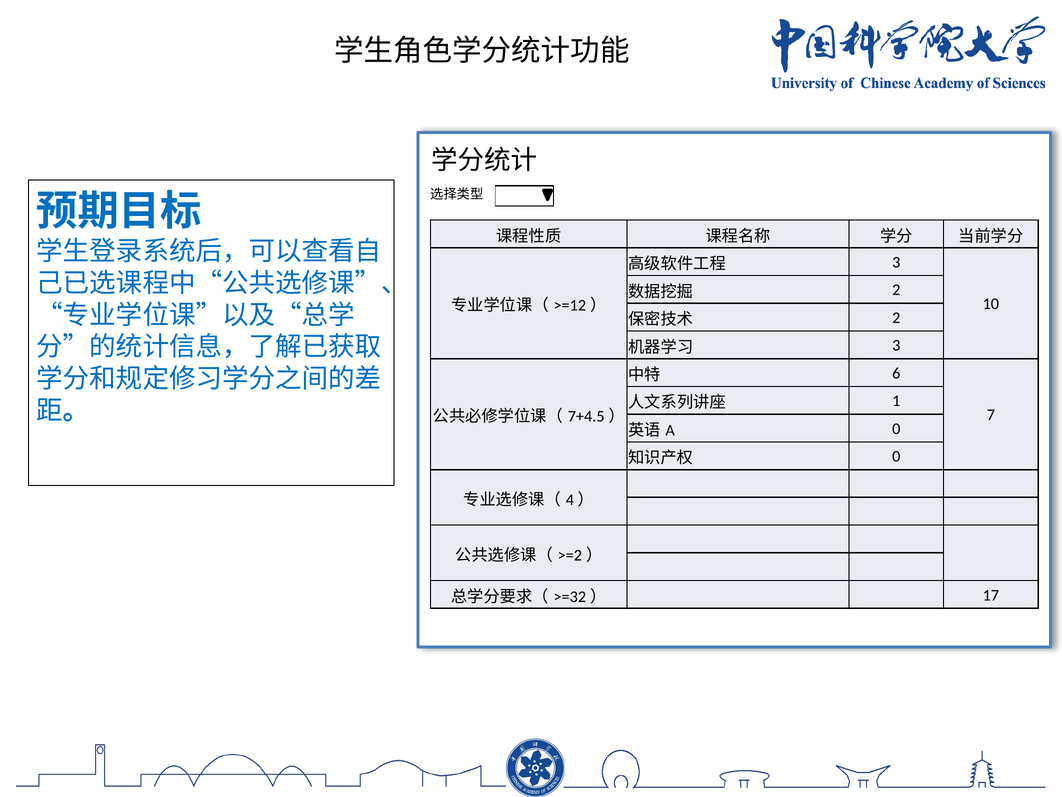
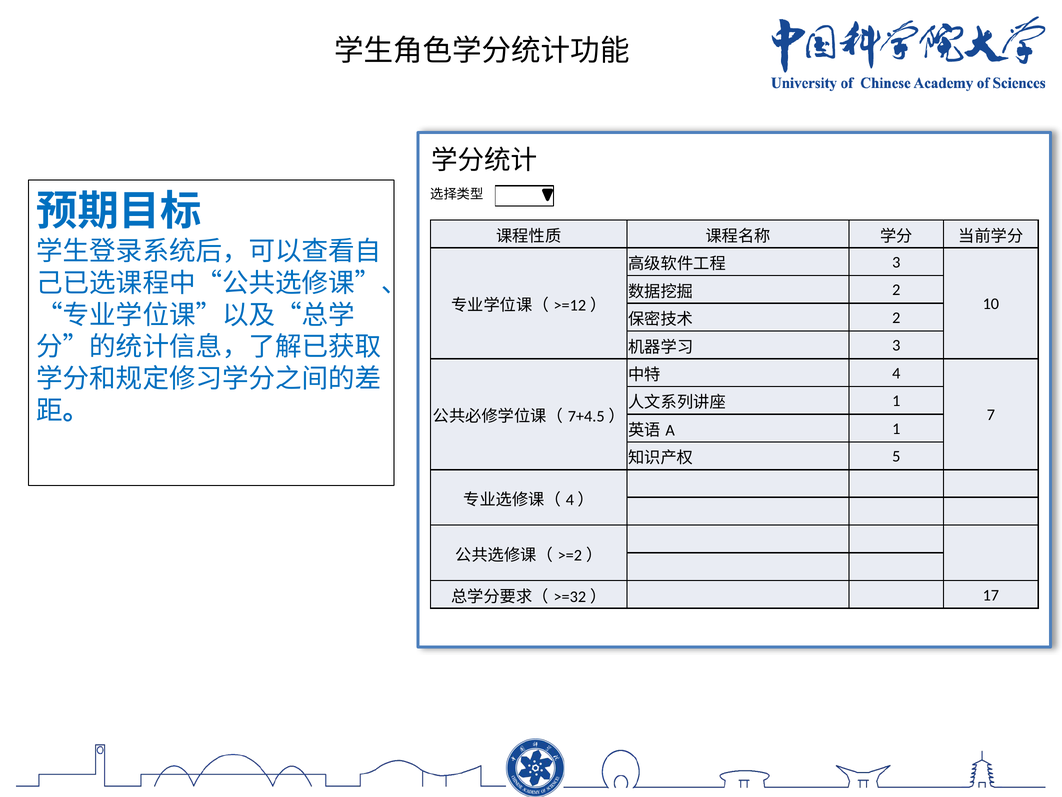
6: 6 -> 4
0 at (896, 429): 0 -> 1
0 at (896, 456): 0 -> 5
